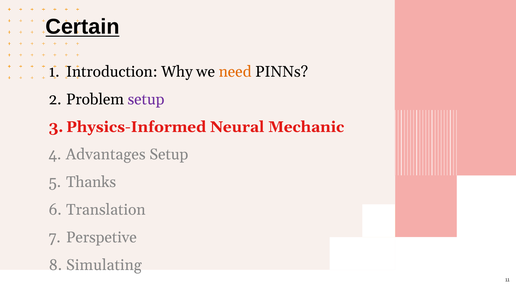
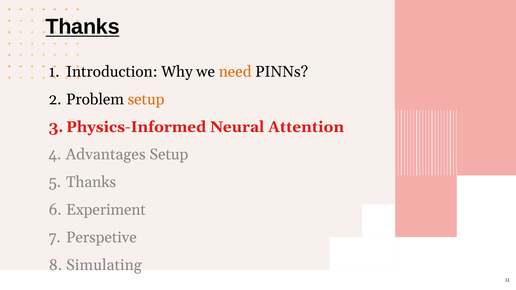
Certain at (82, 27): Certain -> Thanks
setup at (146, 99) colour: purple -> orange
Mechanic: Mechanic -> Attention
Translation: Translation -> Experiment
